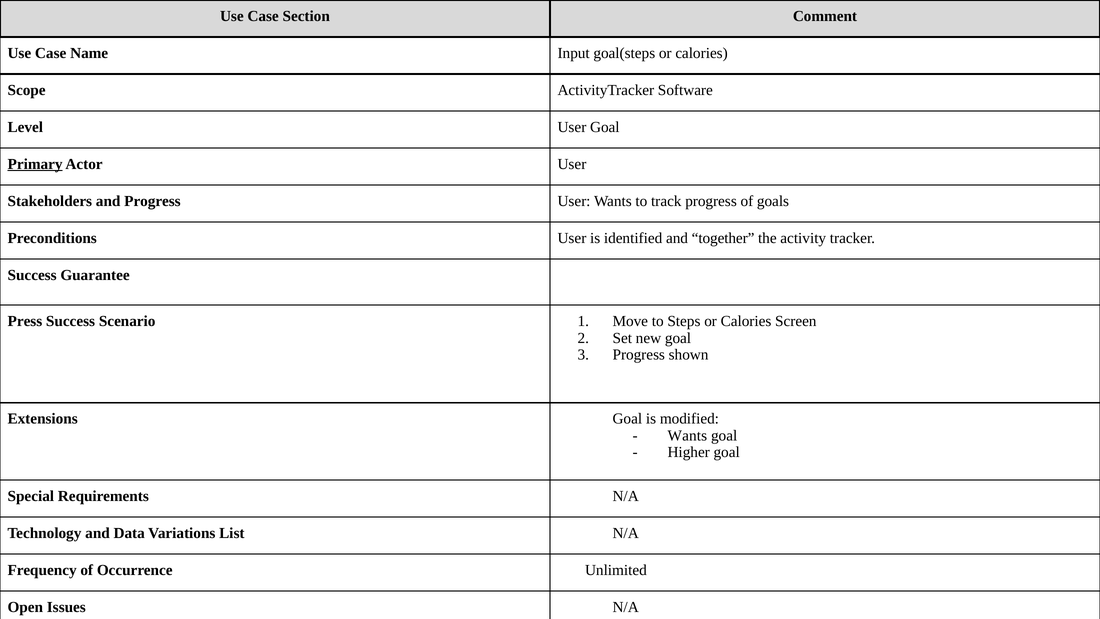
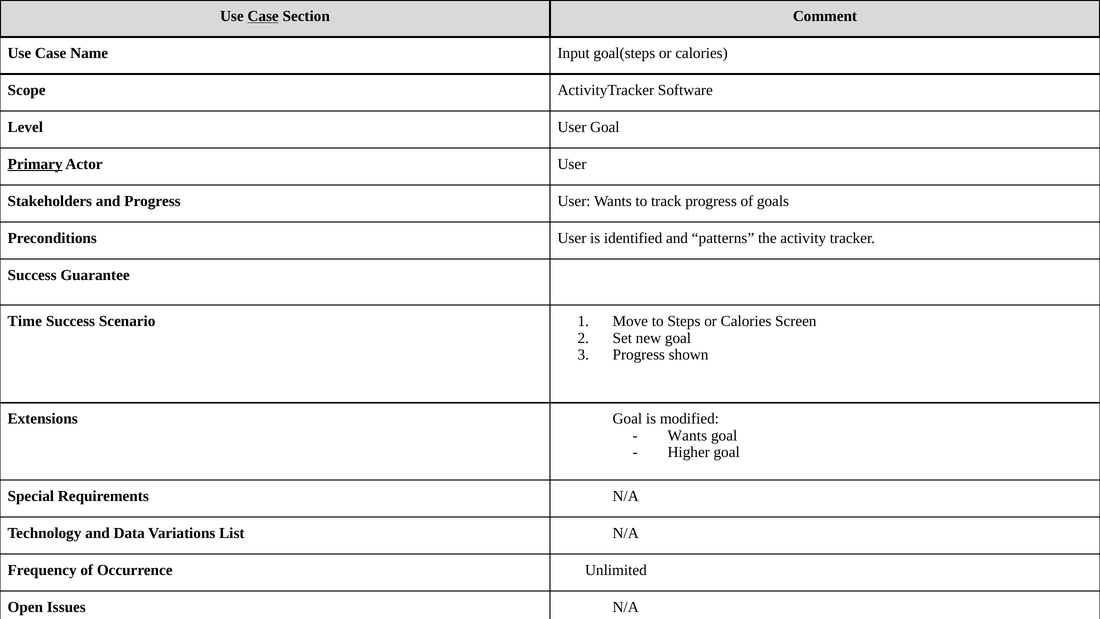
Case at (263, 16) underline: none -> present
together: together -> patterns
Press: Press -> Time
